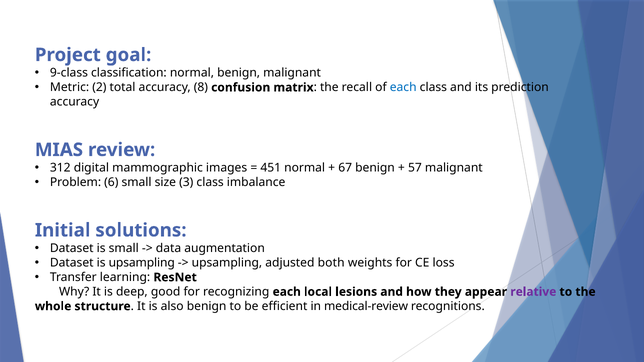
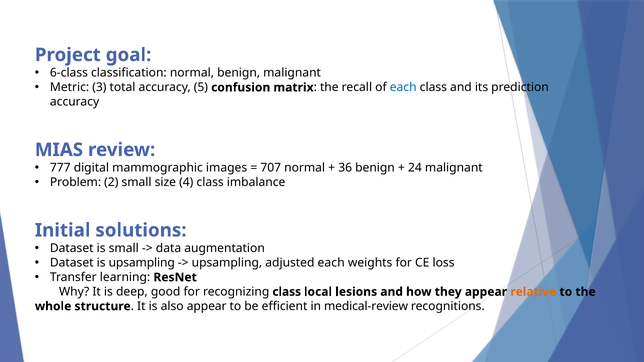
9-class: 9-class -> 6-class
2: 2 -> 3
8: 8 -> 5
312: 312 -> 777
451: 451 -> 707
67: 67 -> 36
57: 57 -> 24
6: 6 -> 2
3: 3 -> 4
adjusted both: both -> each
recognizing each: each -> class
relative colour: purple -> orange
also benign: benign -> appear
